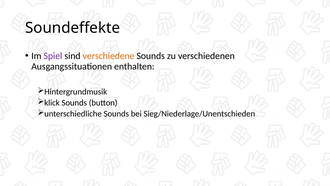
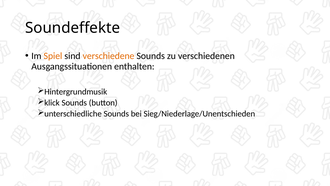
Spiel colour: purple -> orange
